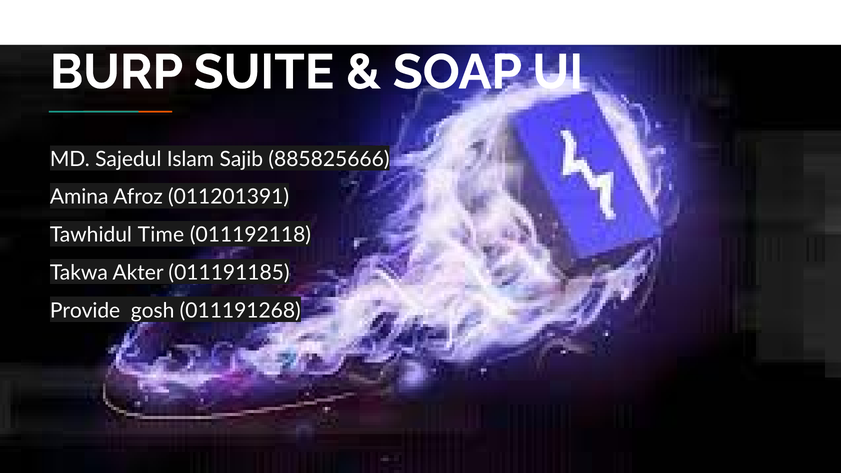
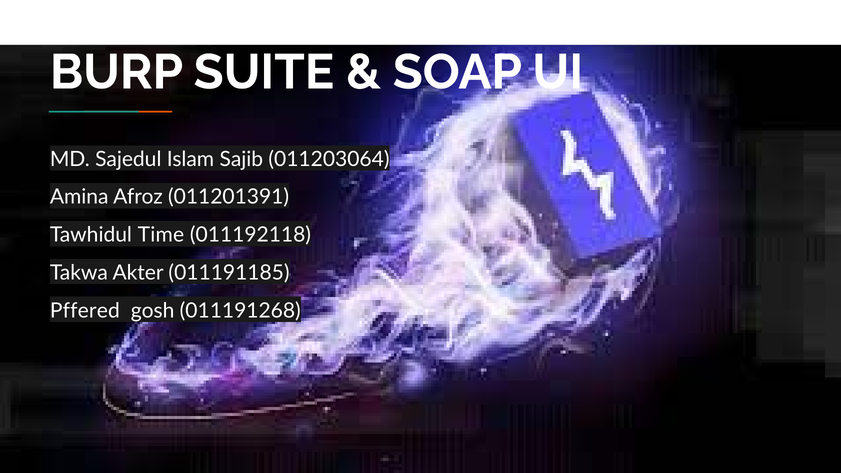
885825666: 885825666 -> 011203064
Provide: Provide -> Pffered
